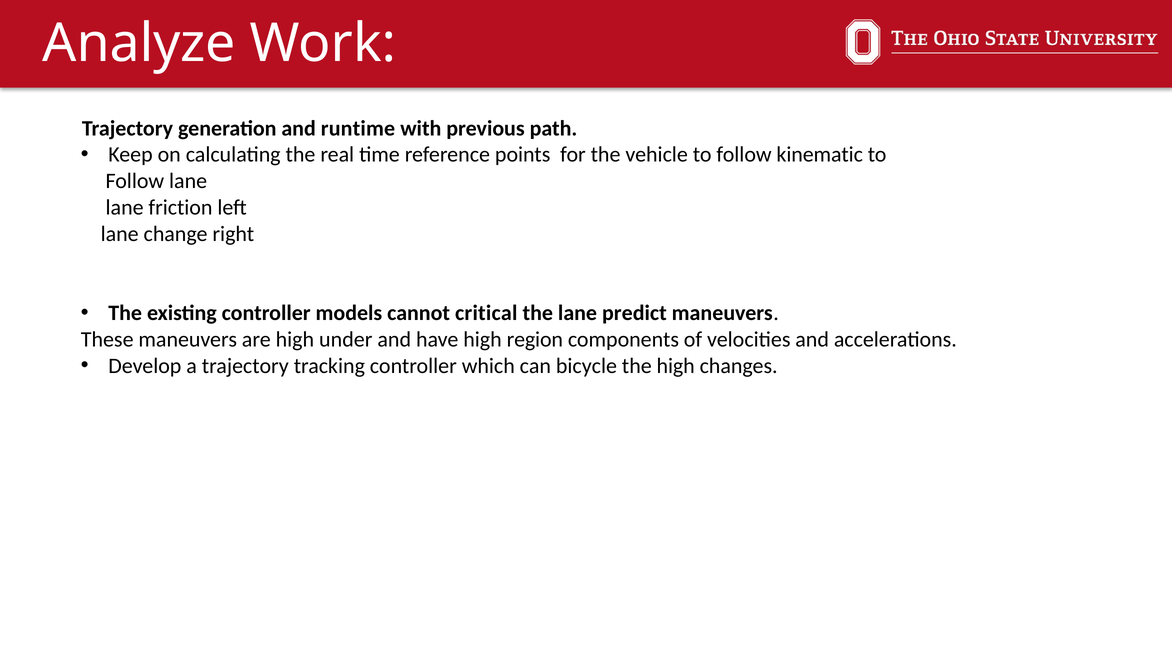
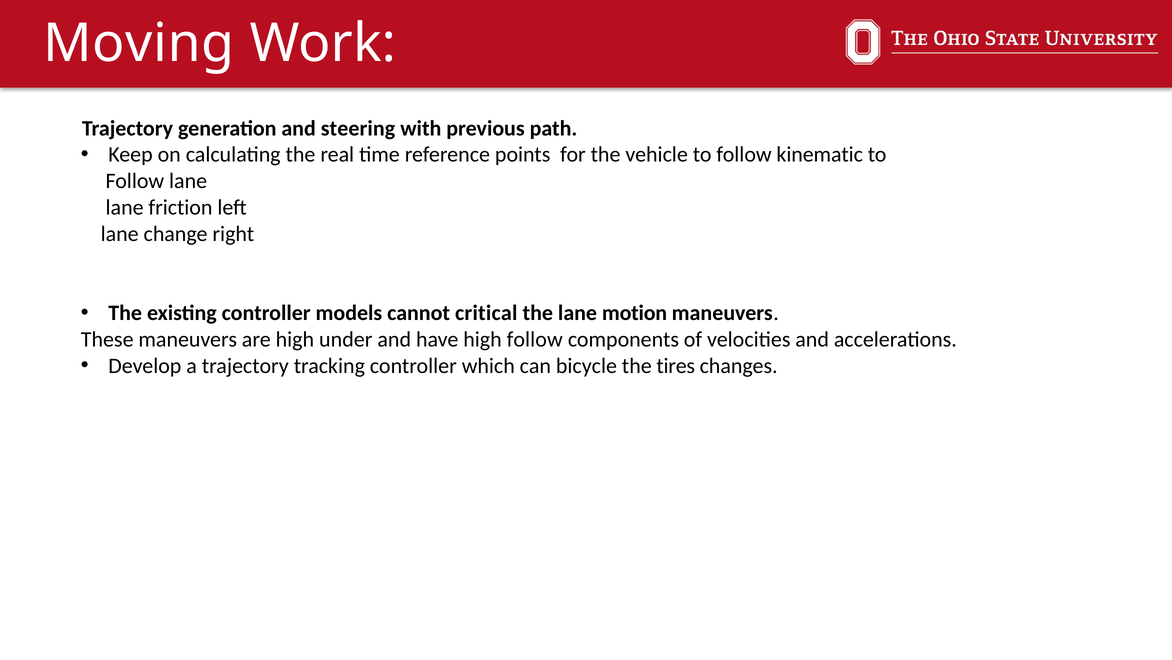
Analyze: Analyze -> Moving
runtime: runtime -> steering
predict: predict -> motion
high region: region -> follow
the high: high -> tires
